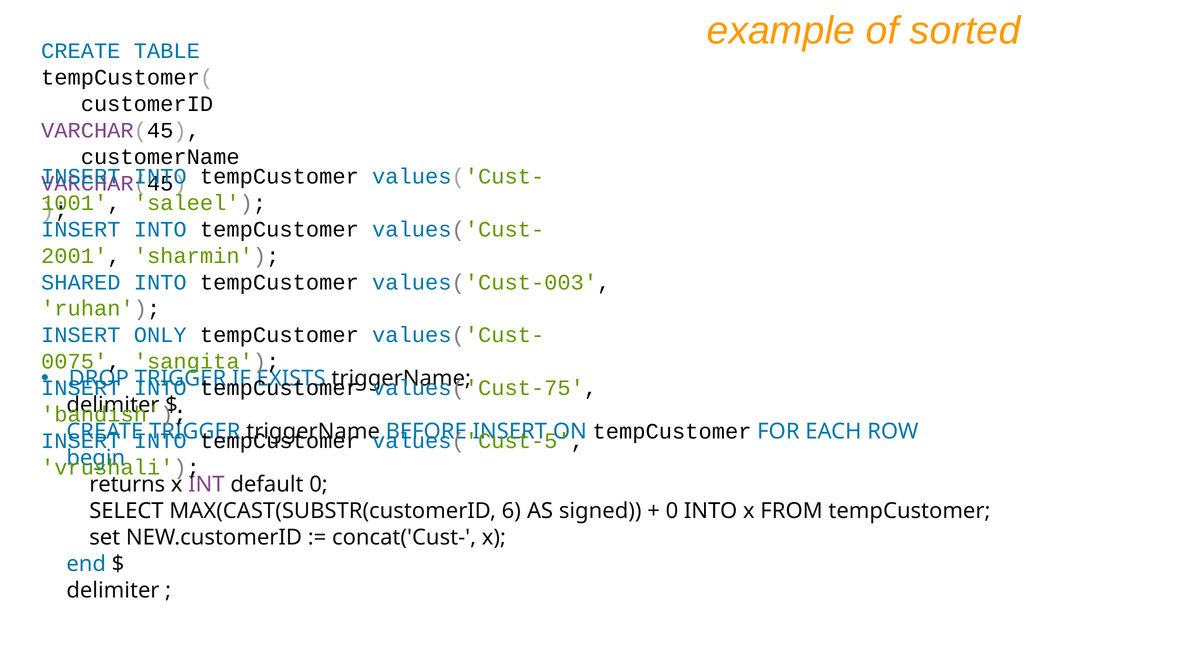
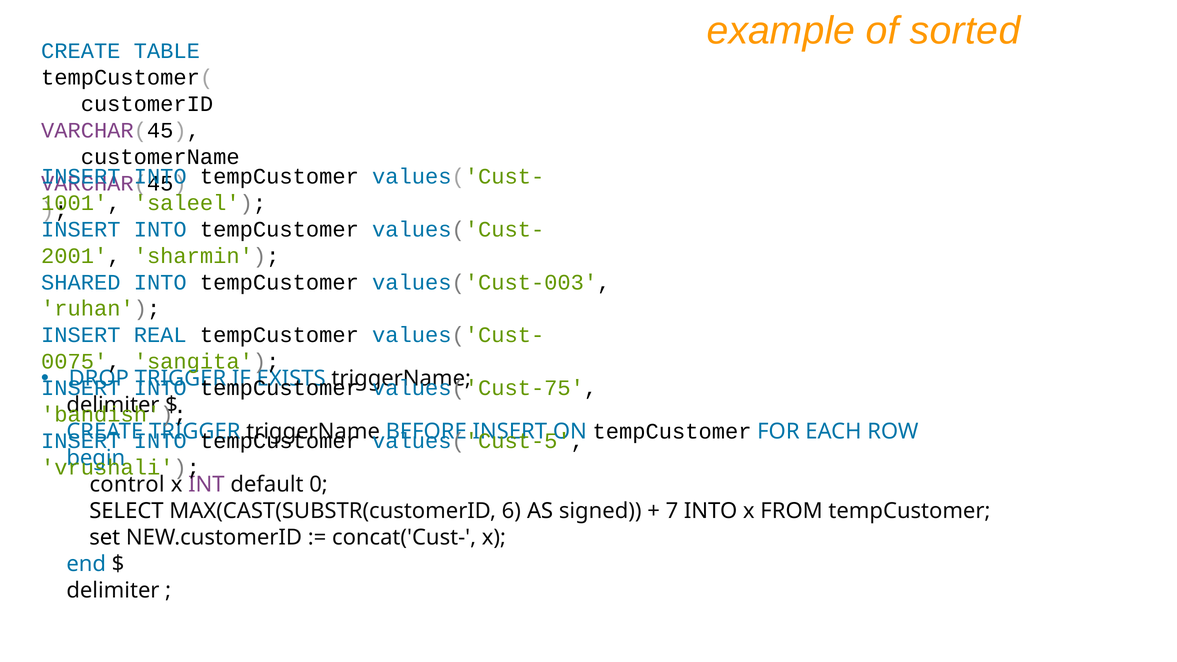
ONLY: ONLY -> REAL
returns: returns -> control
0 at (672, 511): 0 -> 7
